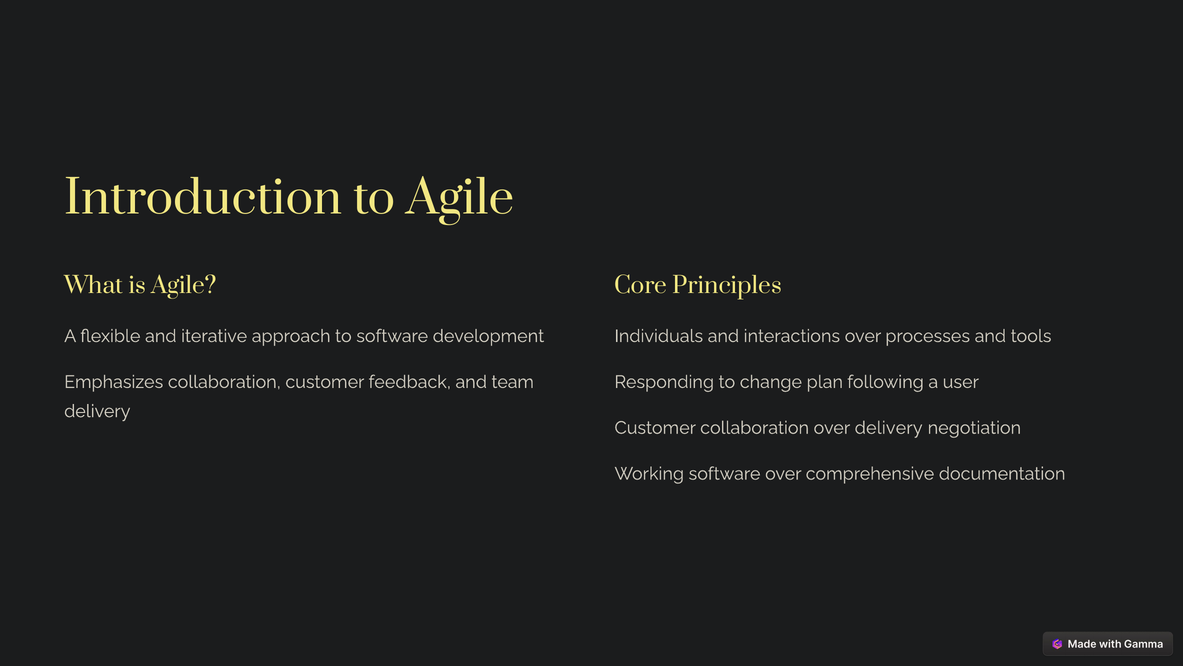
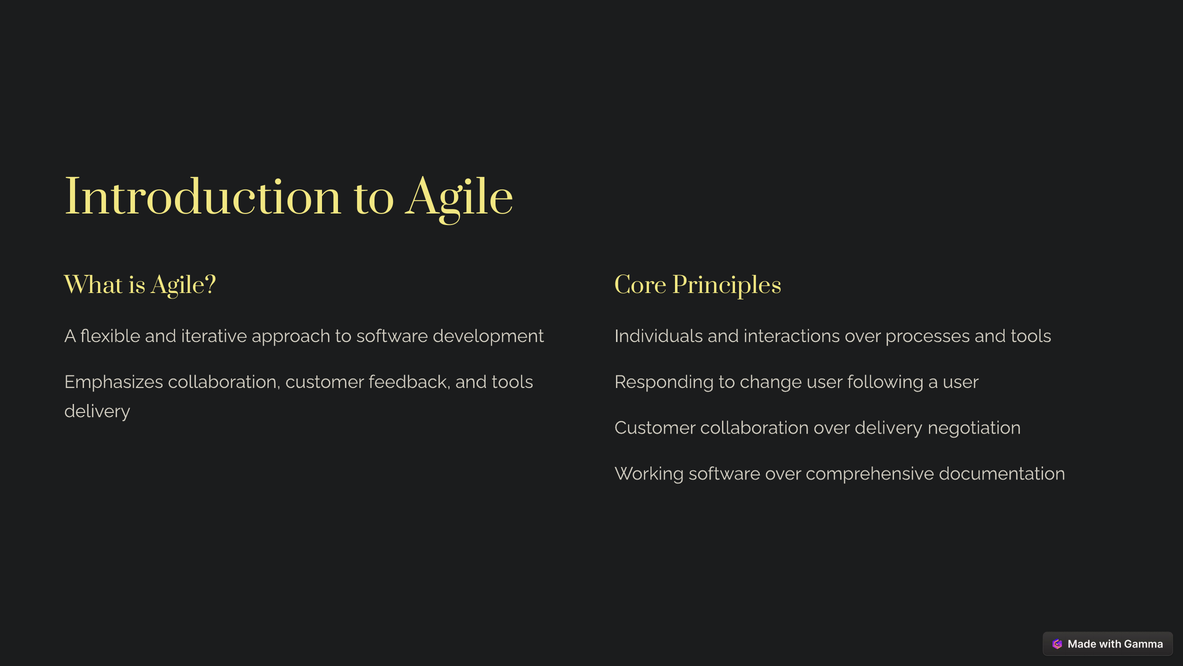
feedback and team: team -> tools
change plan: plan -> user
